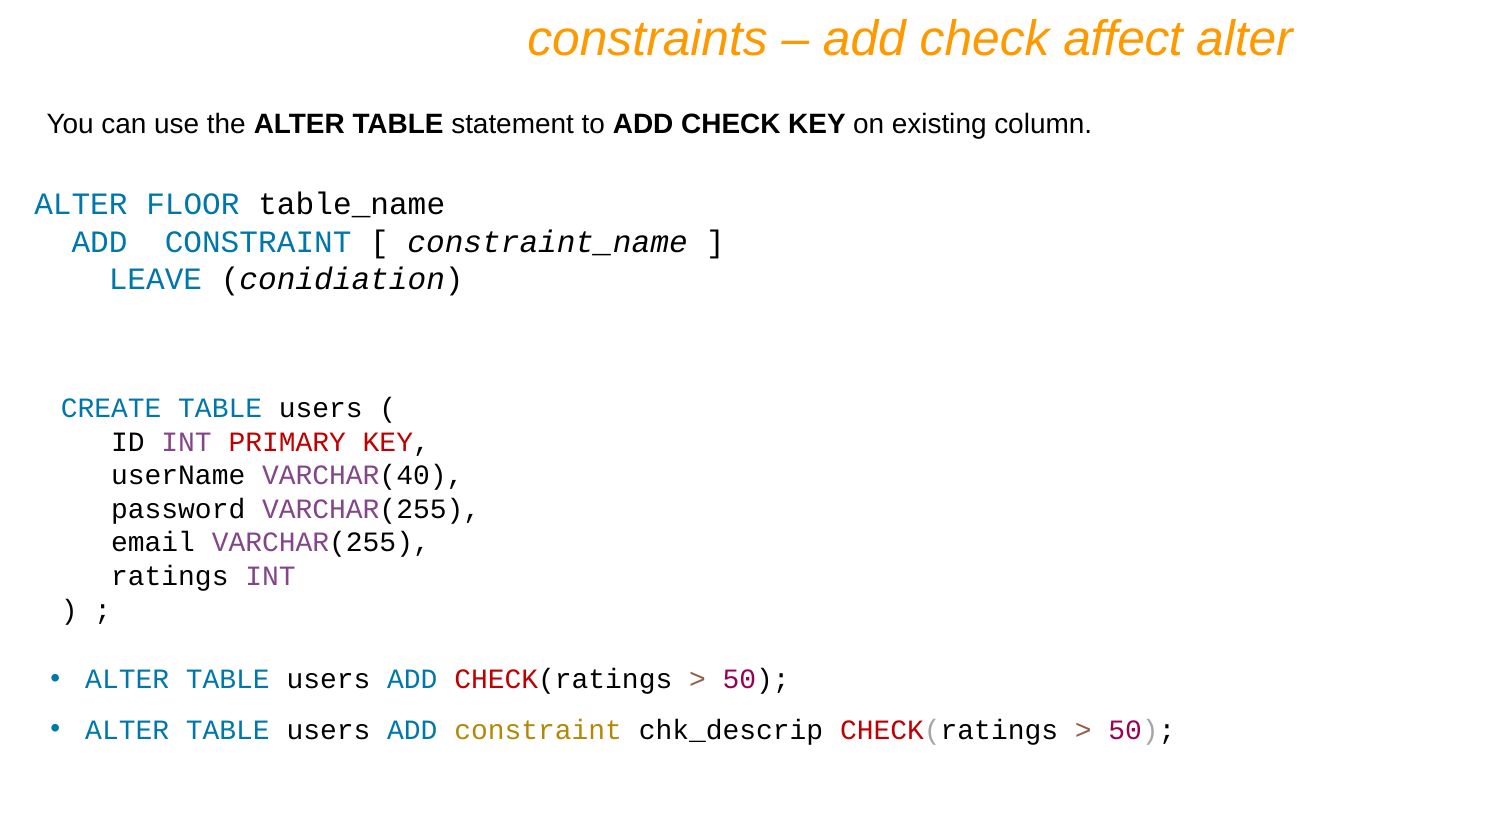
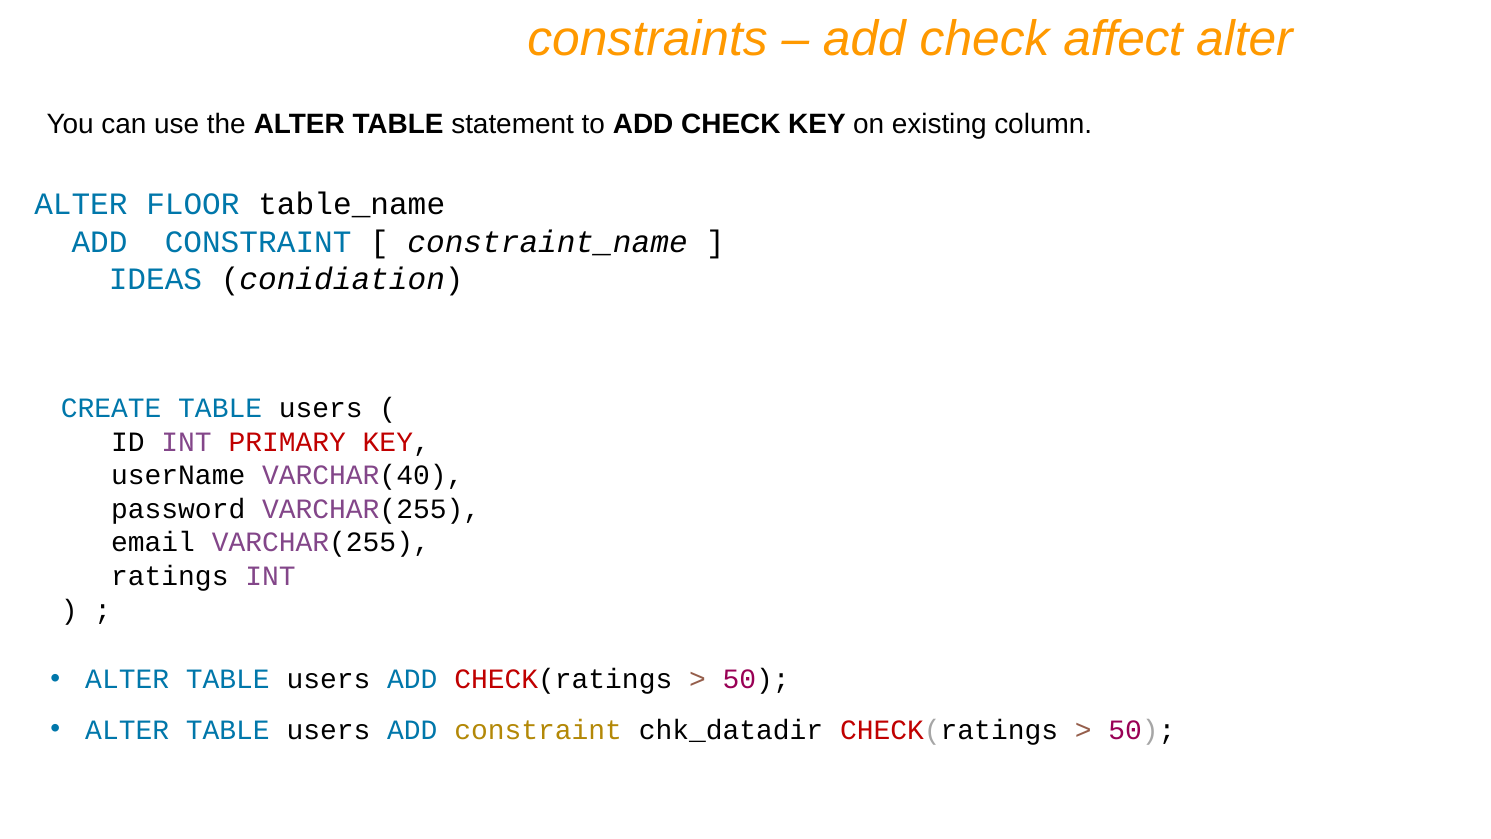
LEAVE: LEAVE -> IDEAS
chk_descrip: chk_descrip -> chk_datadir
